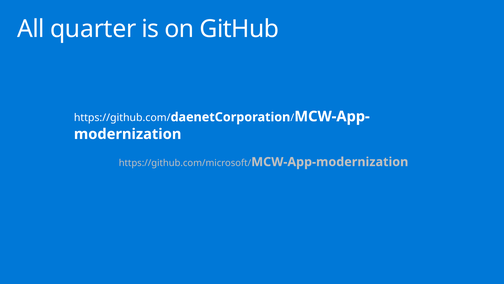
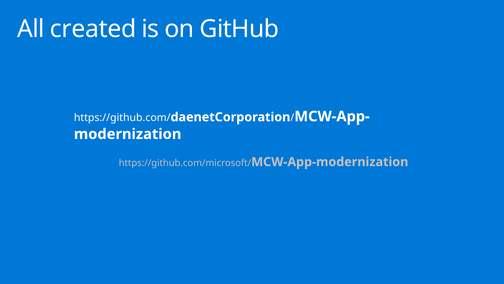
quarter: quarter -> created
